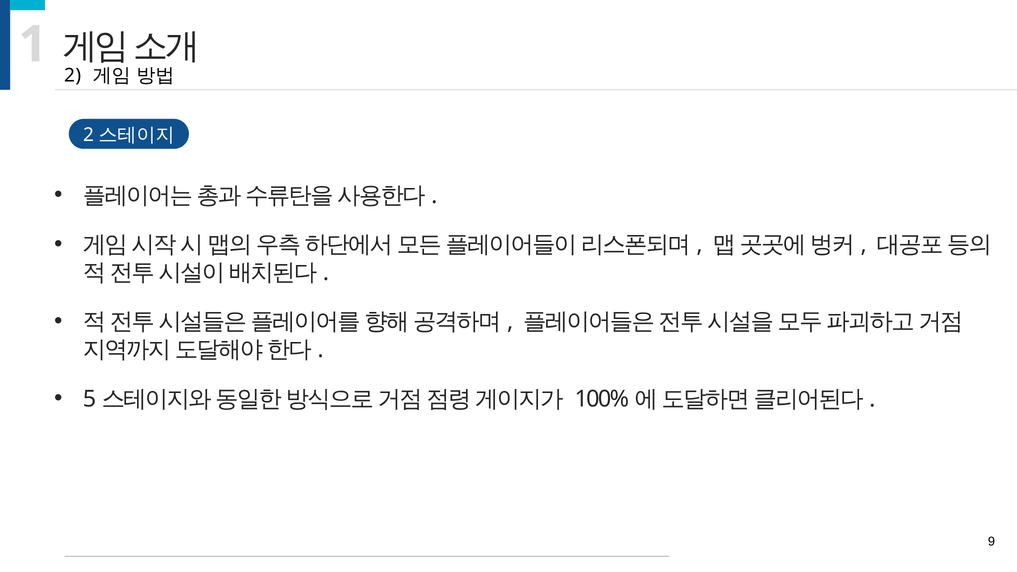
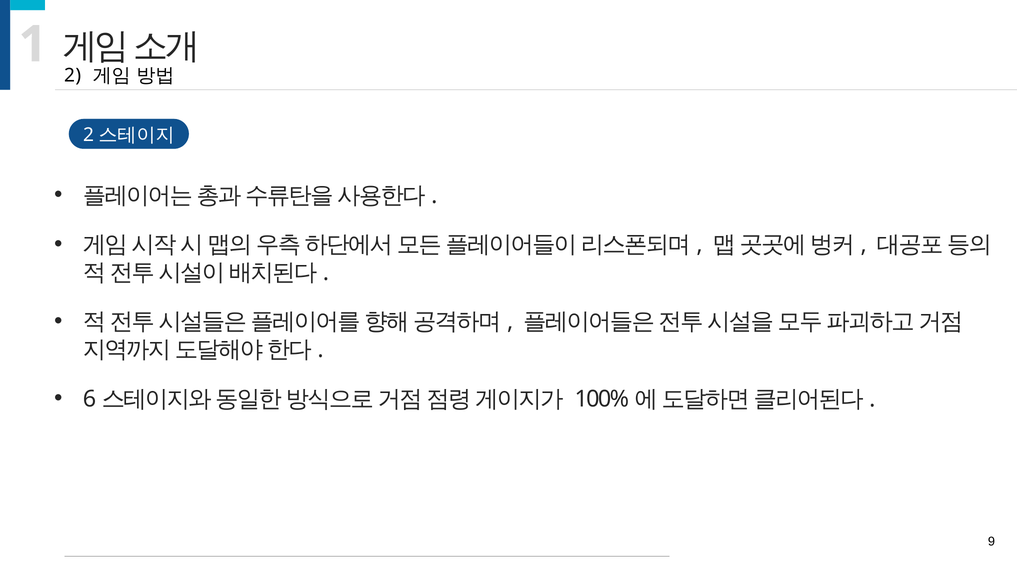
5: 5 -> 6
